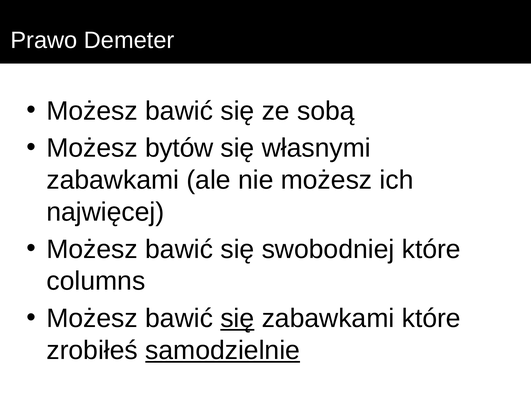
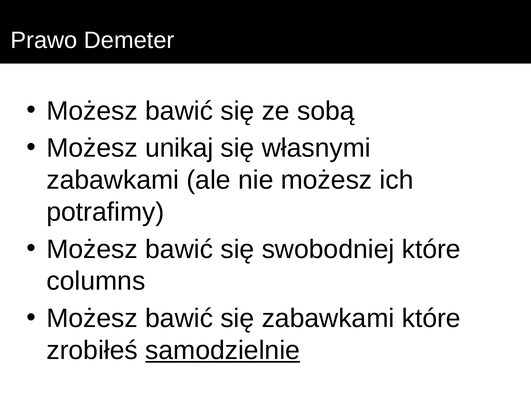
bytów: bytów -> unikaj
najwięcej: najwięcej -> potrafimy
się at (237, 318) underline: present -> none
